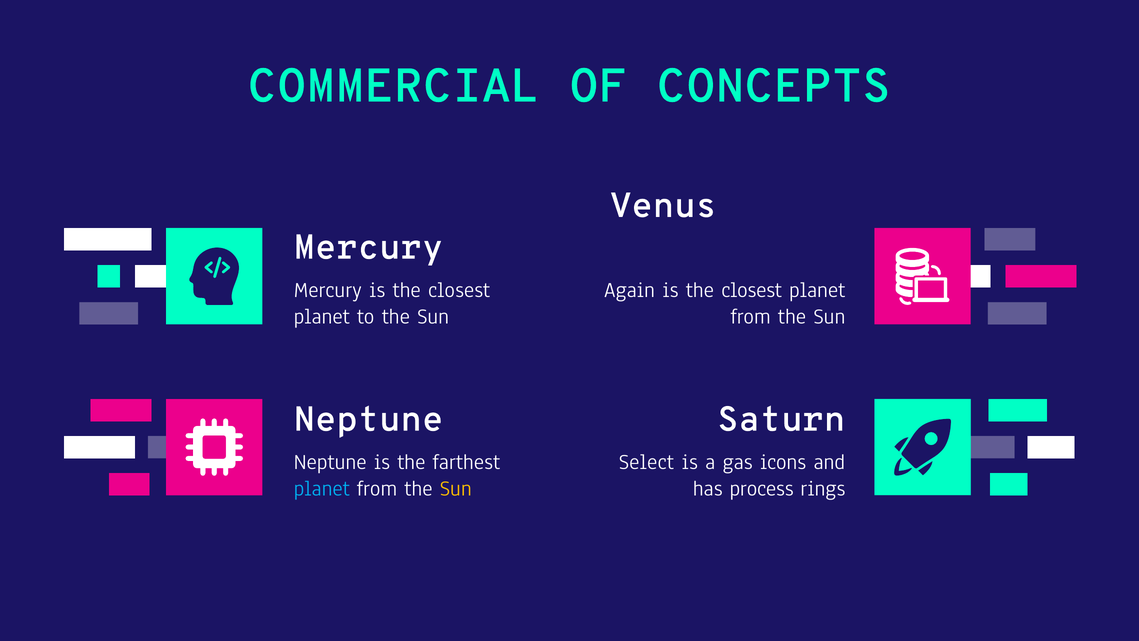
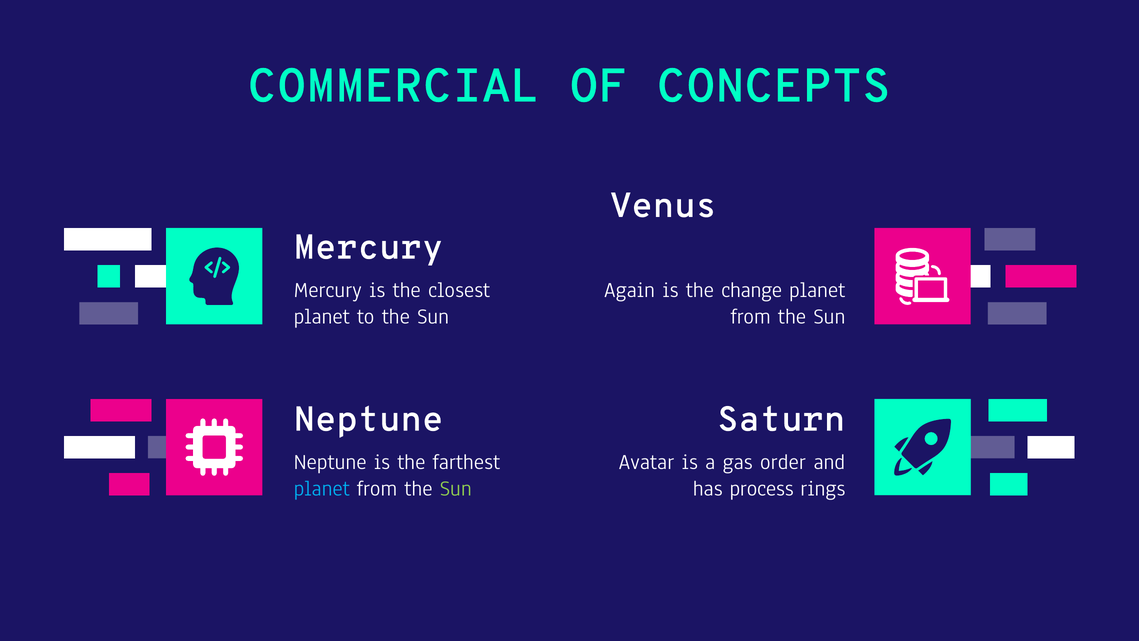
closest at (752, 290): closest -> change
Select: Select -> Avatar
icons: icons -> order
Sun at (456, 488) colour: yellow -> light green
